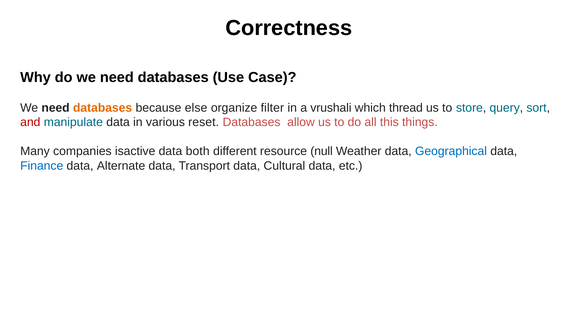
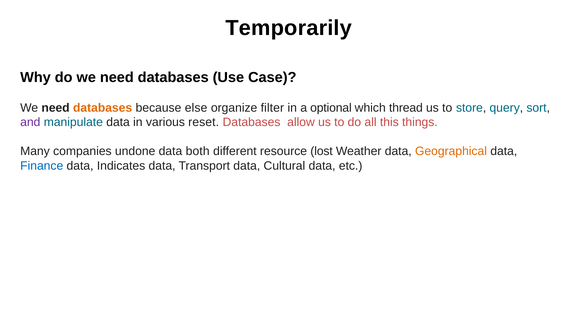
Correctness: Correctness -> Temporarily
vrushali: vrushali -> optional
and colour: red -> purple
isactive: isactive -> undone
null: null -> lost
Geographical colour: blue -> orange
Alternate: Alternate -> Indicates
